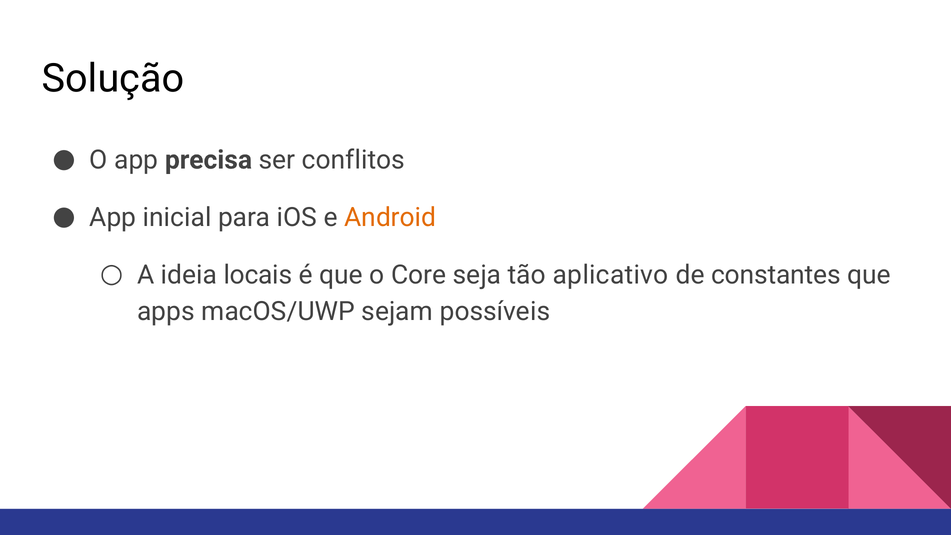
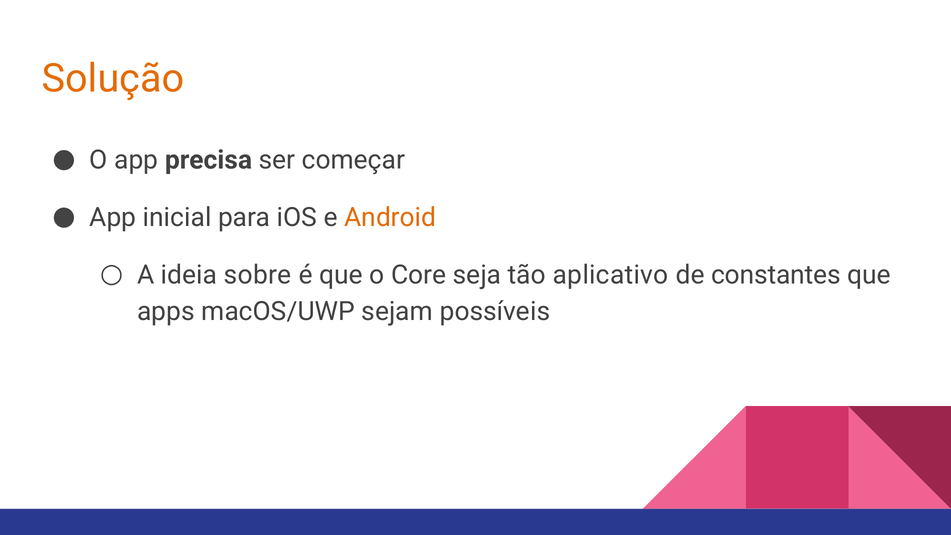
Solução colour: black -> orange
conflitos: conflitos -> começar
locais: locais -> sobre
